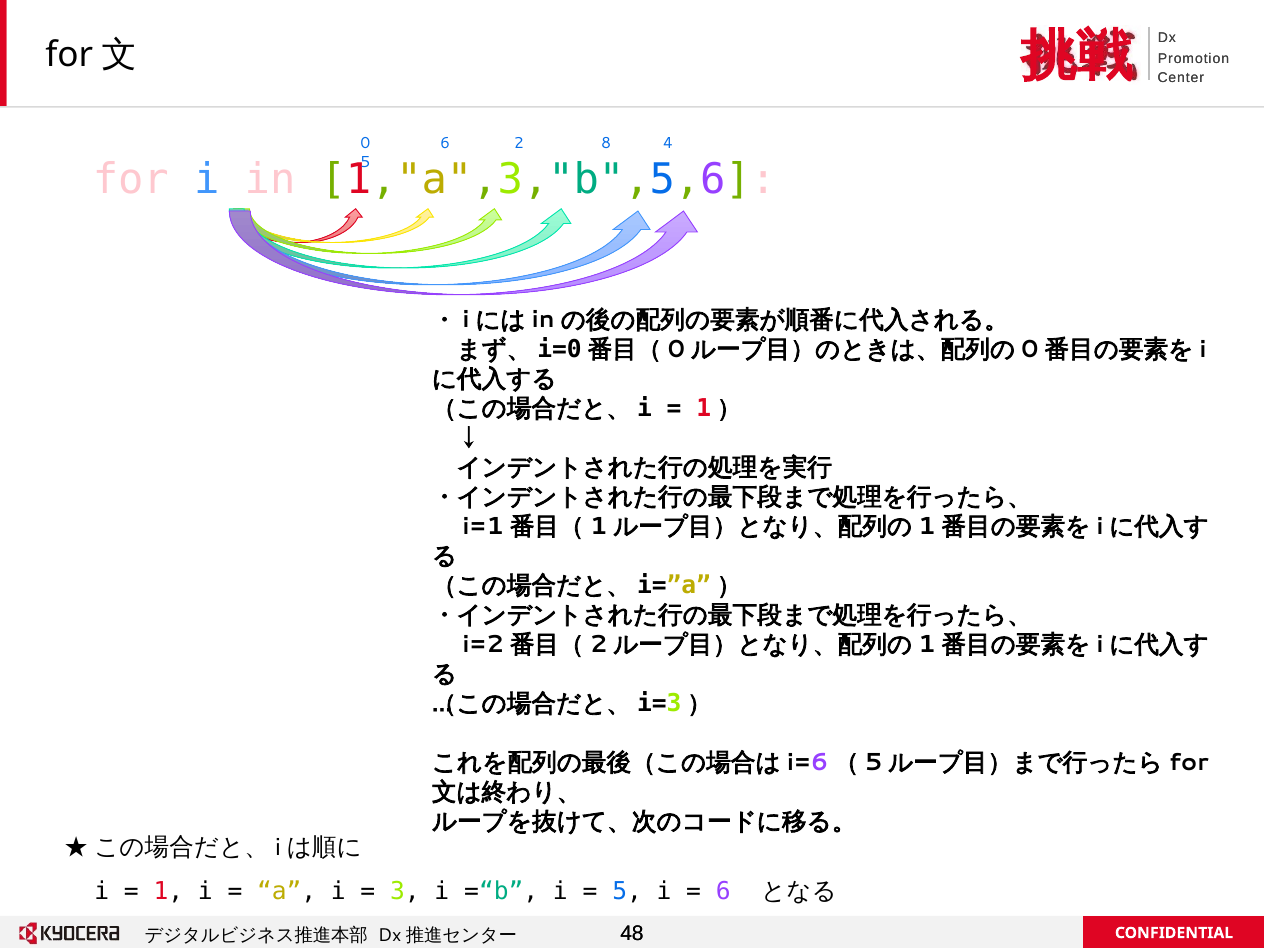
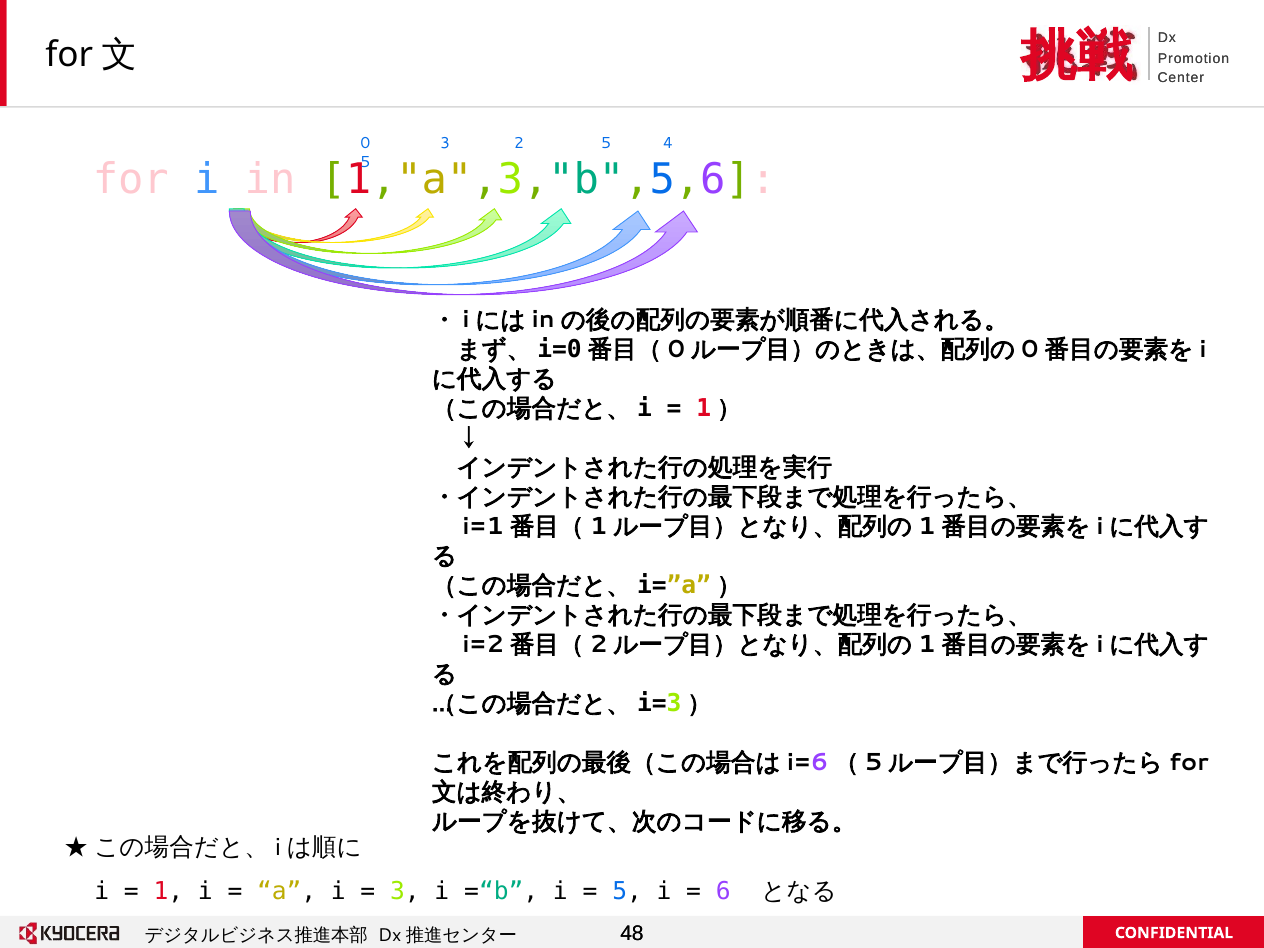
0 6: 6 -> 3
2 8: 8 -> 5
